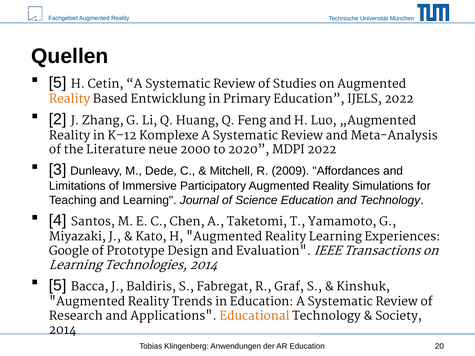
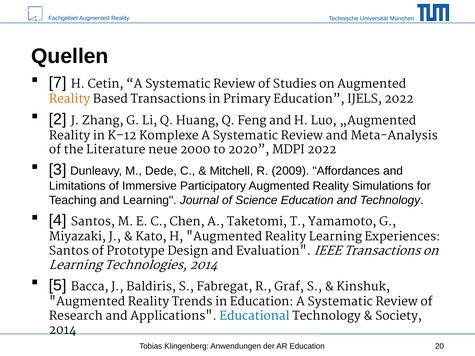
5 at (58, 83): 5 -> 7
Based Entwicklung: Entwicklung -> Transactions
Google at (69, 251): Google -> Santos
Educational colour: orange -> blue
